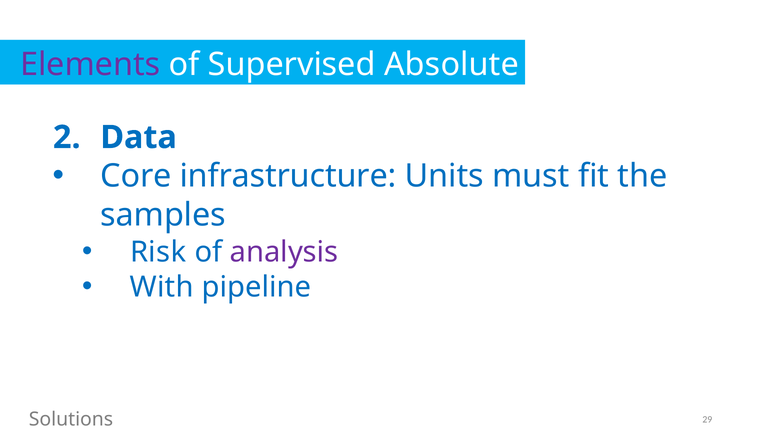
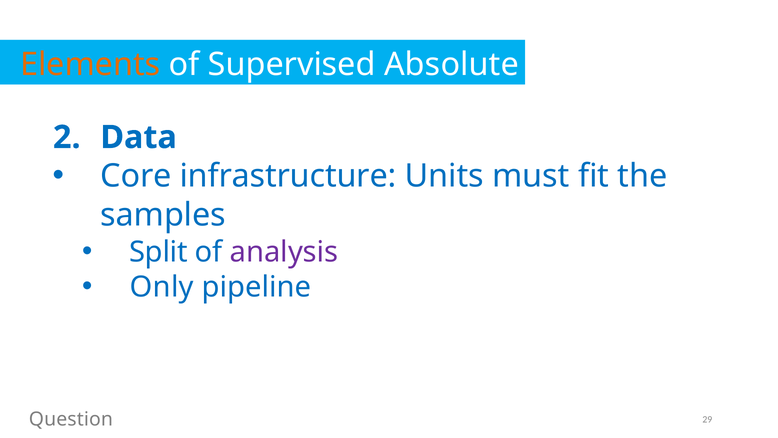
Elements colour: purple -> orange
Risk: Risk -> Split
With: With -> Only
Solutions: Solutions -> Question
